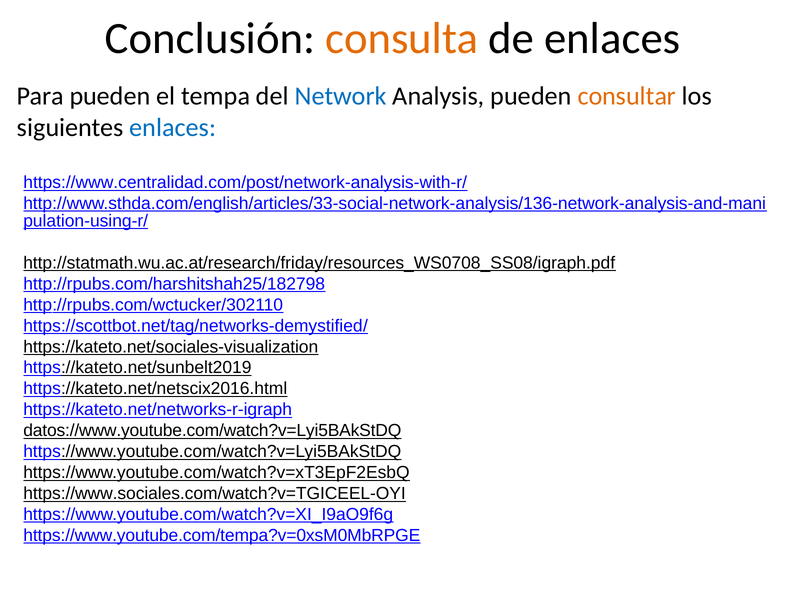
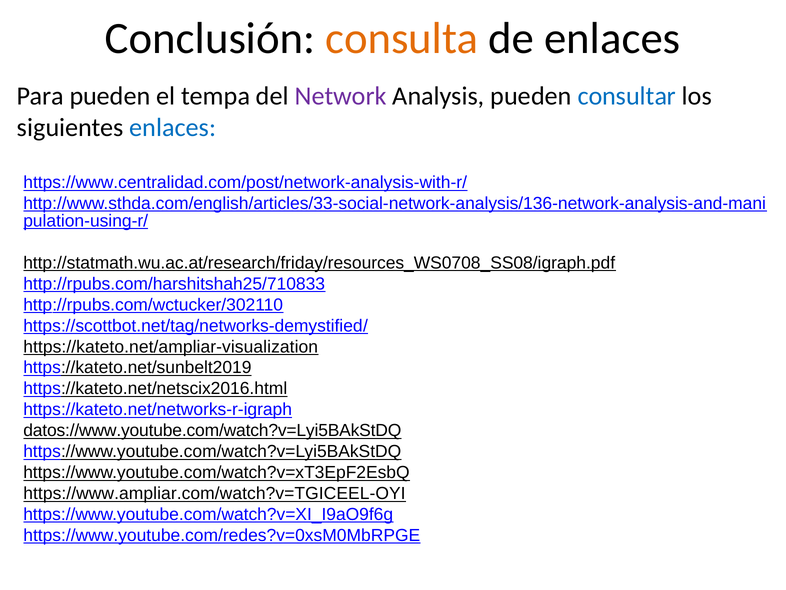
Network colour: blue -> purple
consultar colour: orange -> blue
http://rpubs.com/harshitshah25/182798: http://rpubs.com/harshitshah25/182798 -> http://rpubs.com/harshitshah25/710833
https://kateto.net/sociales-visualization: https://kateto.net/sociales-visualization -> https://kateto.net/ampliar-visualization
https://www.sociales.com/watch?v=TGICEEL-OYI: https://www.sociales.com/watch?v=TGICEEL-OYI -> https://www.ampliar.com/watch?v=TGICEEL-OYI
https://www.youtube.com/tempa?v=0xsM0MbRPGE: https://www.youtube.com/tempa?v=0xsM0MbRPGE -> https://www.youtube.com/redes?v=0xsM0MbRPGE
